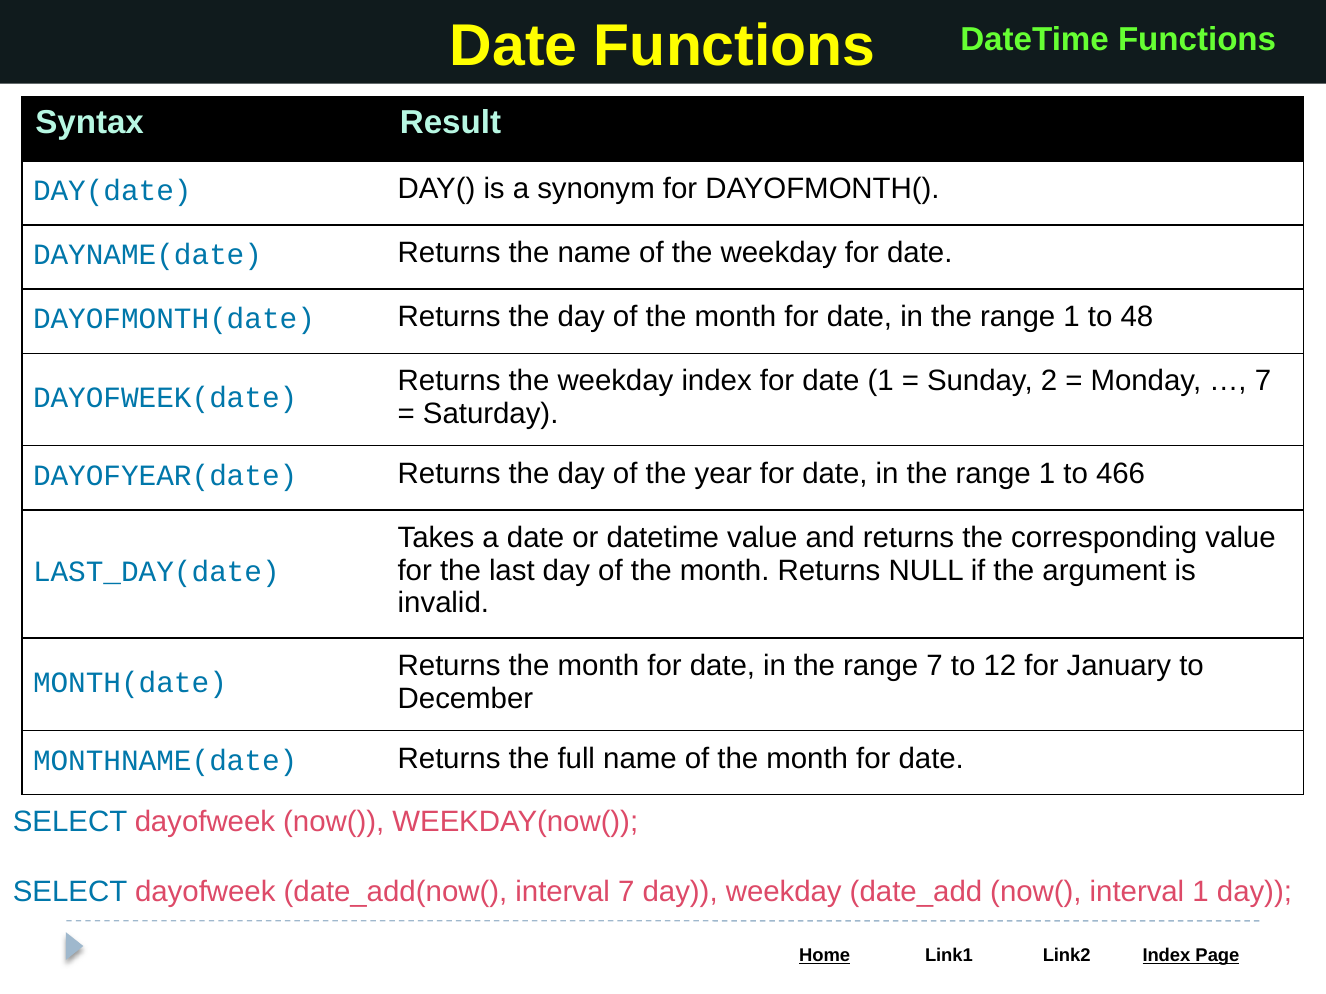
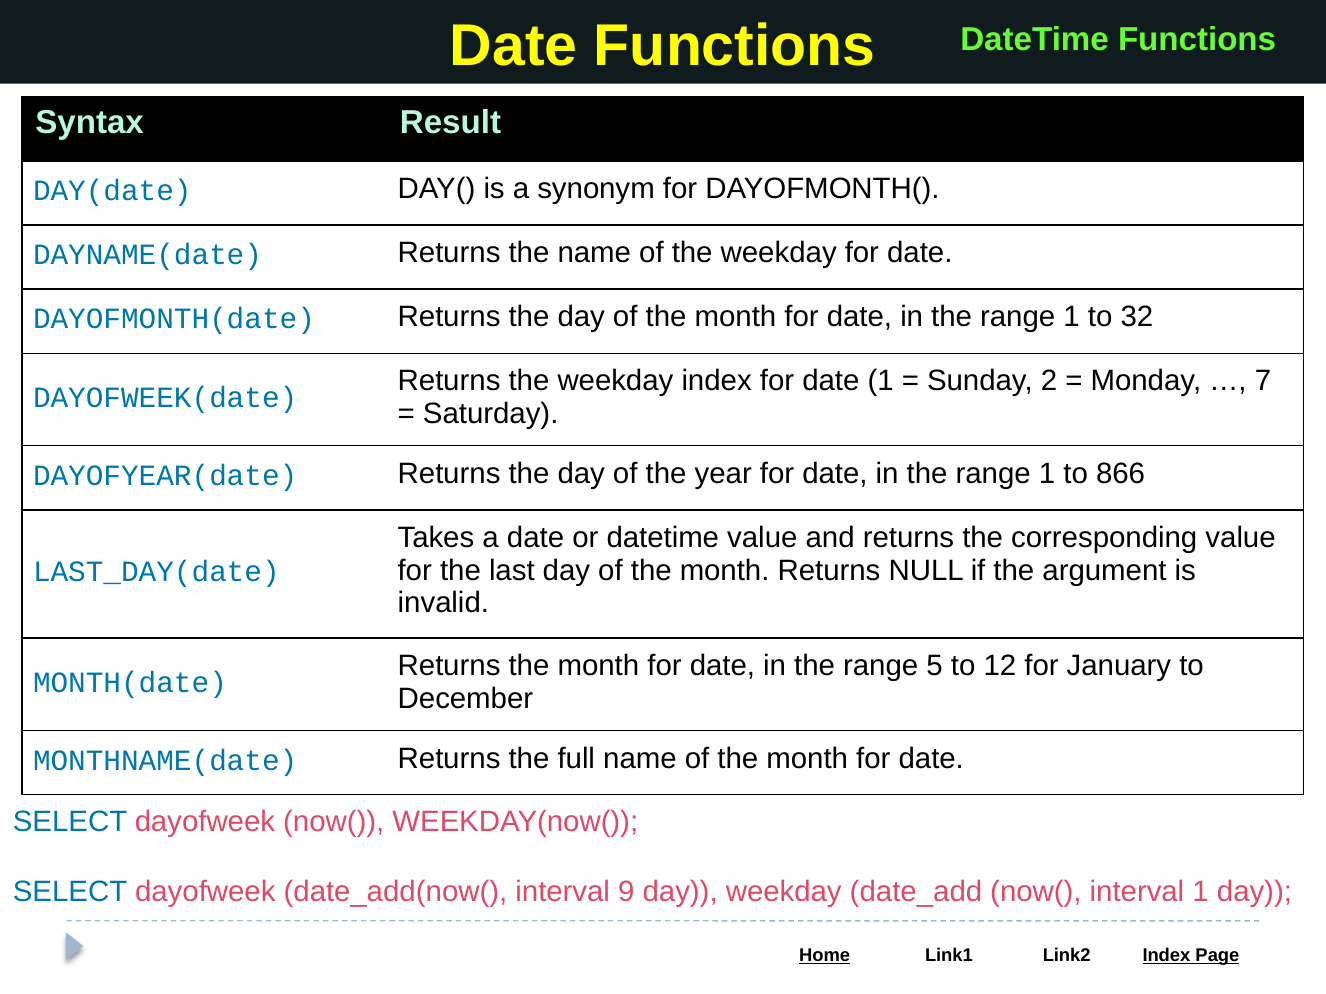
48: 48 -> 32
466: 466 -> 866
range 7: 7 -> 5
interval 7: 7 -> 9
